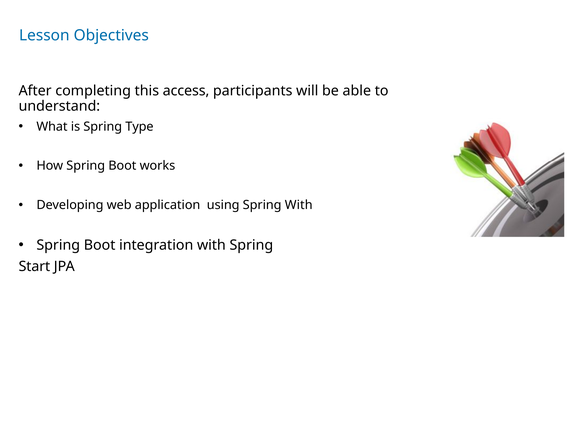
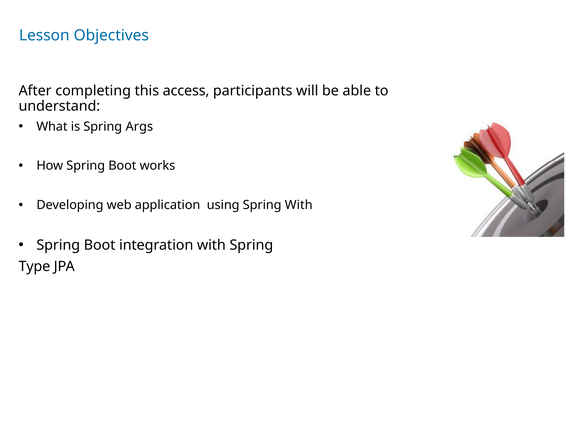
Type: Type -> Args
Start: Start -> Type
